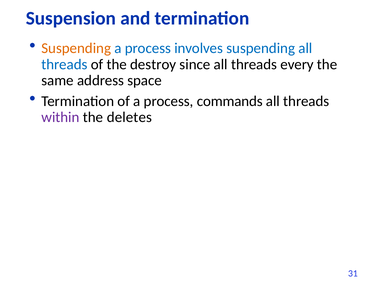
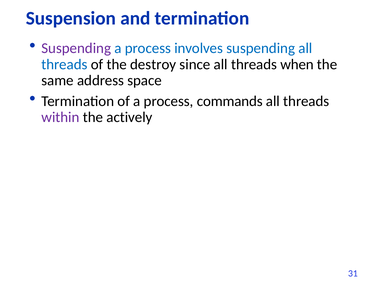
Suspending at (76, 48) colour: orange -> purple
every: every -> when
deletes: deletes -> actively
